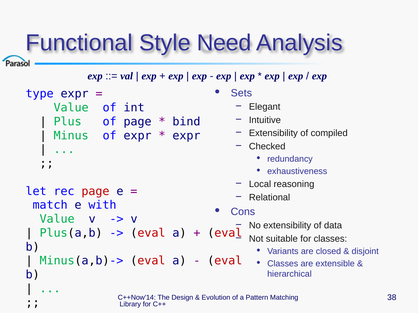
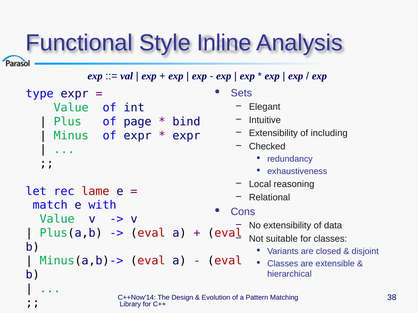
Need: Need -> Inline
compiled: compiled -> including
rec page: page -> lame
